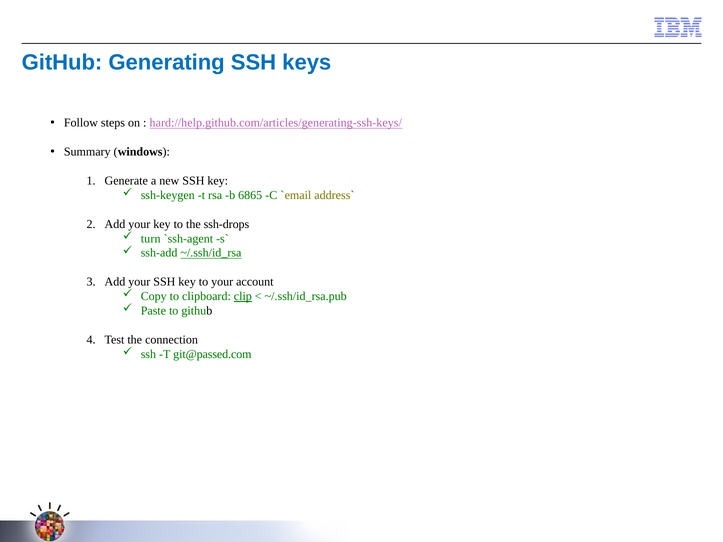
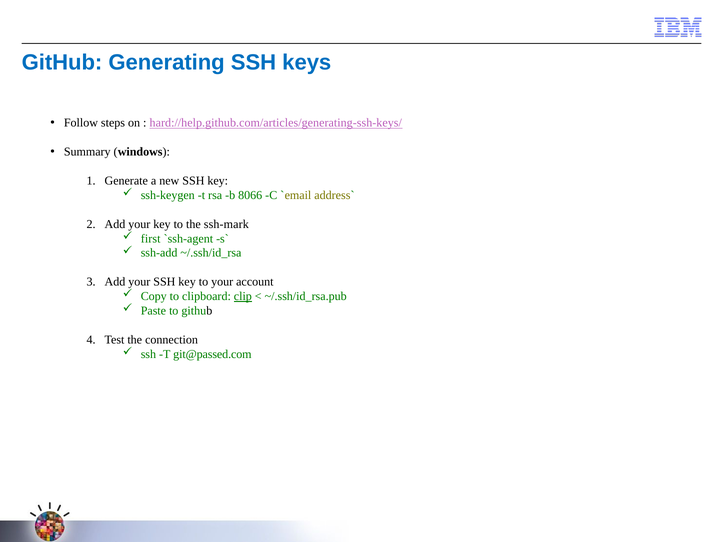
6865: 6865 -> 8066
ssh-drops: ssh-drops -> ssh-mark
turn: turn -> first
~/.ssh/id_rsa underline: present -> none
